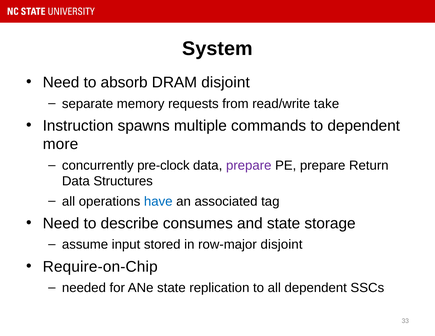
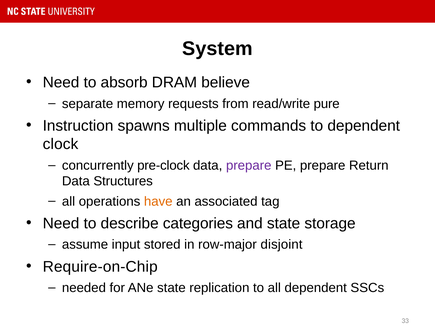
DRAM disjoint: disjoint -> believe
take: take -> pure
more: more -> clock
have colour: blue -> orange
consumes: consumes -> categories
